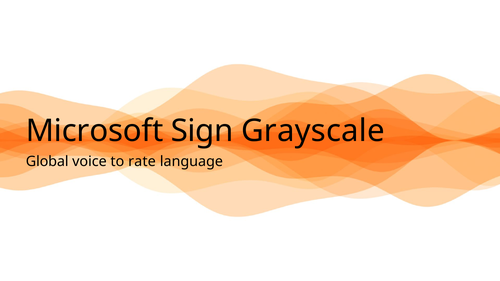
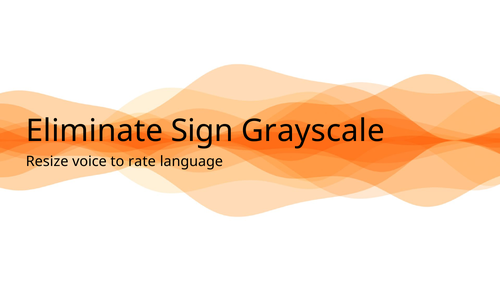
Microsoft: Microsoft -> Eliminate
Global: Global -> Resize
